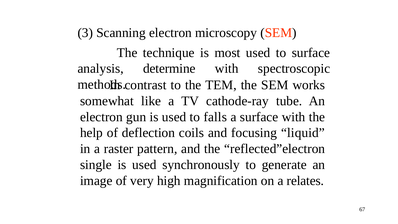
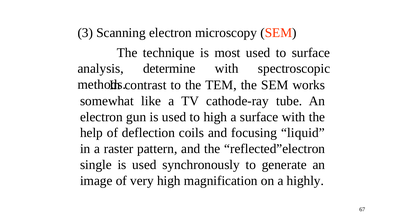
to falls: falls -> high
relates: relates -> highly
